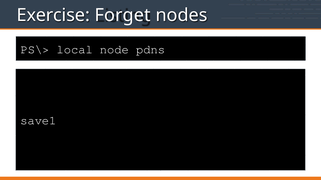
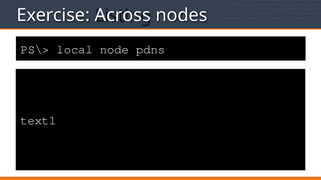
Forget: Forget -> Across
save1: save1 -> text1
